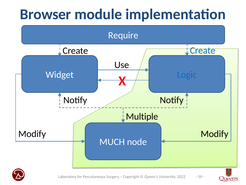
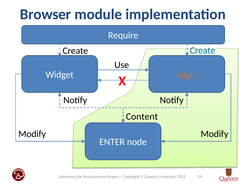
Logic colour: blue -> orange
Multiple: Multiple -> Content
MUCH: MUCH -> ENTER
